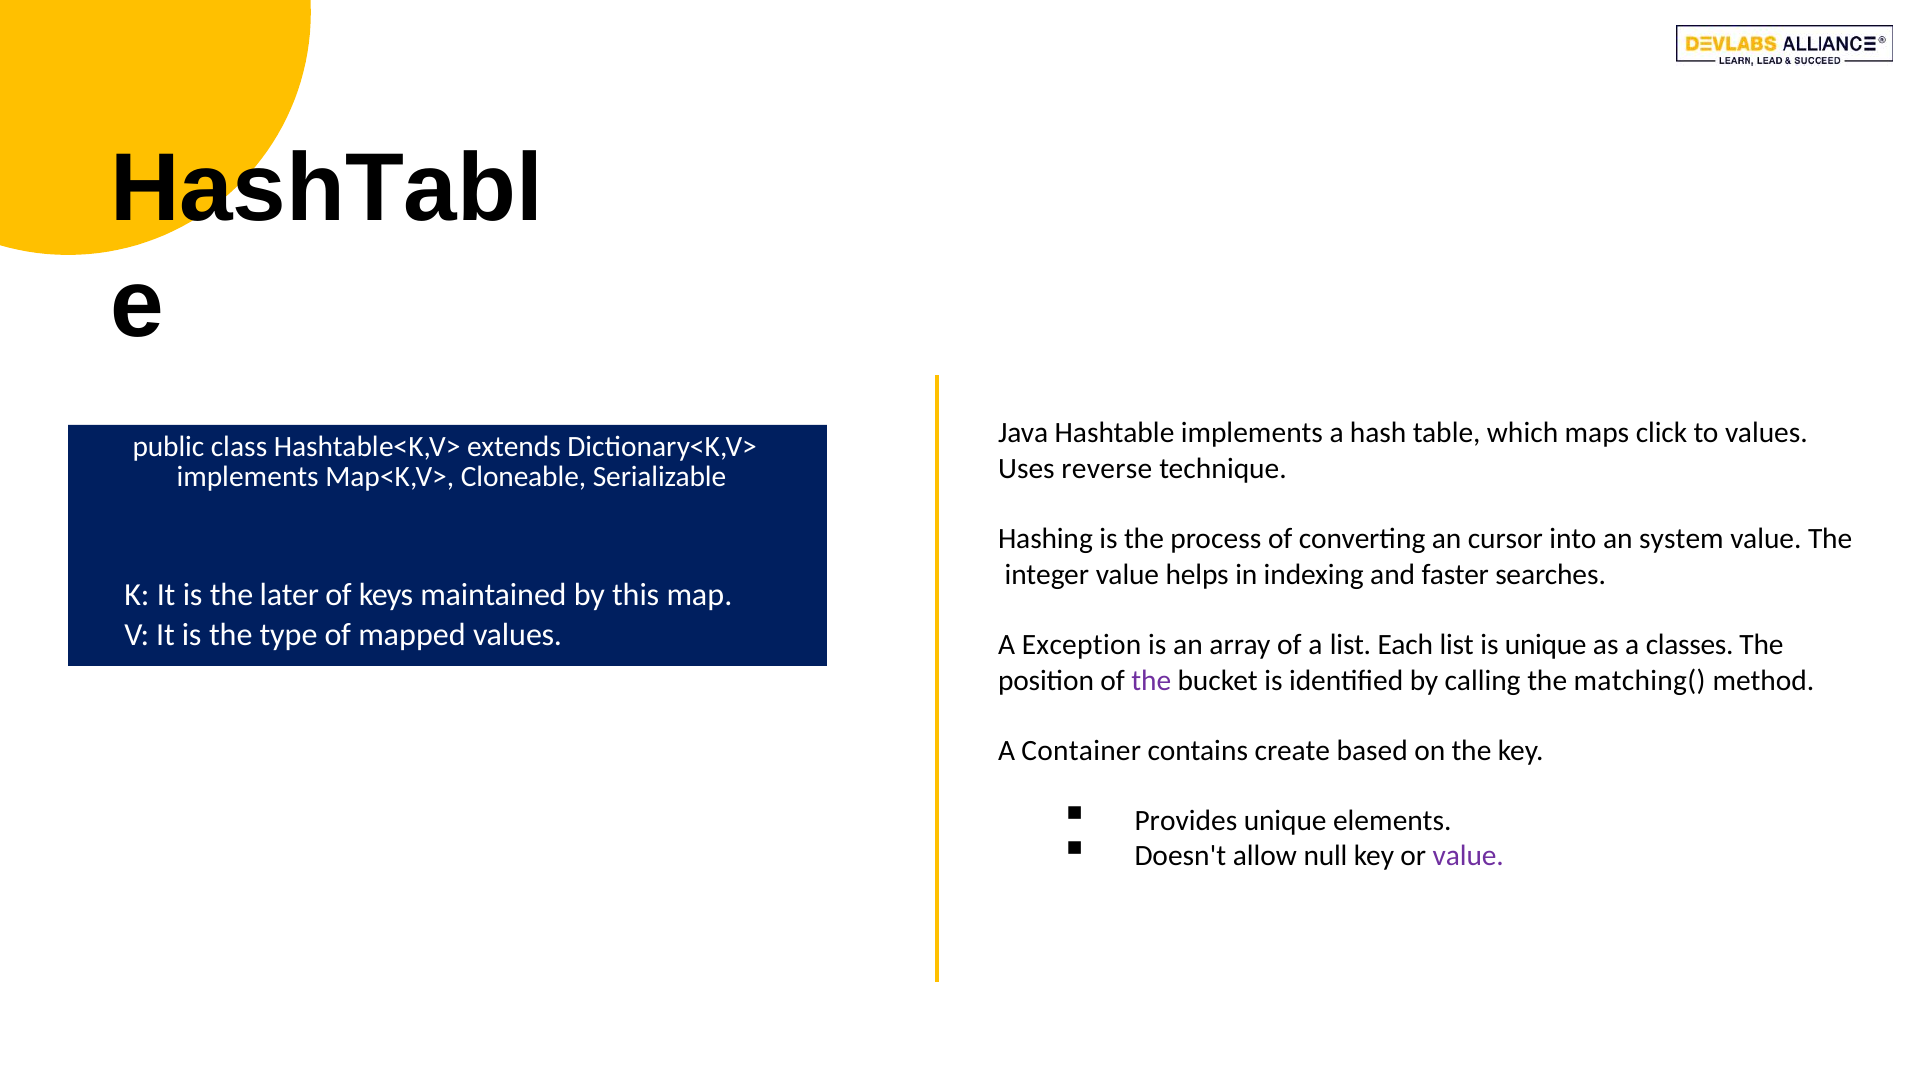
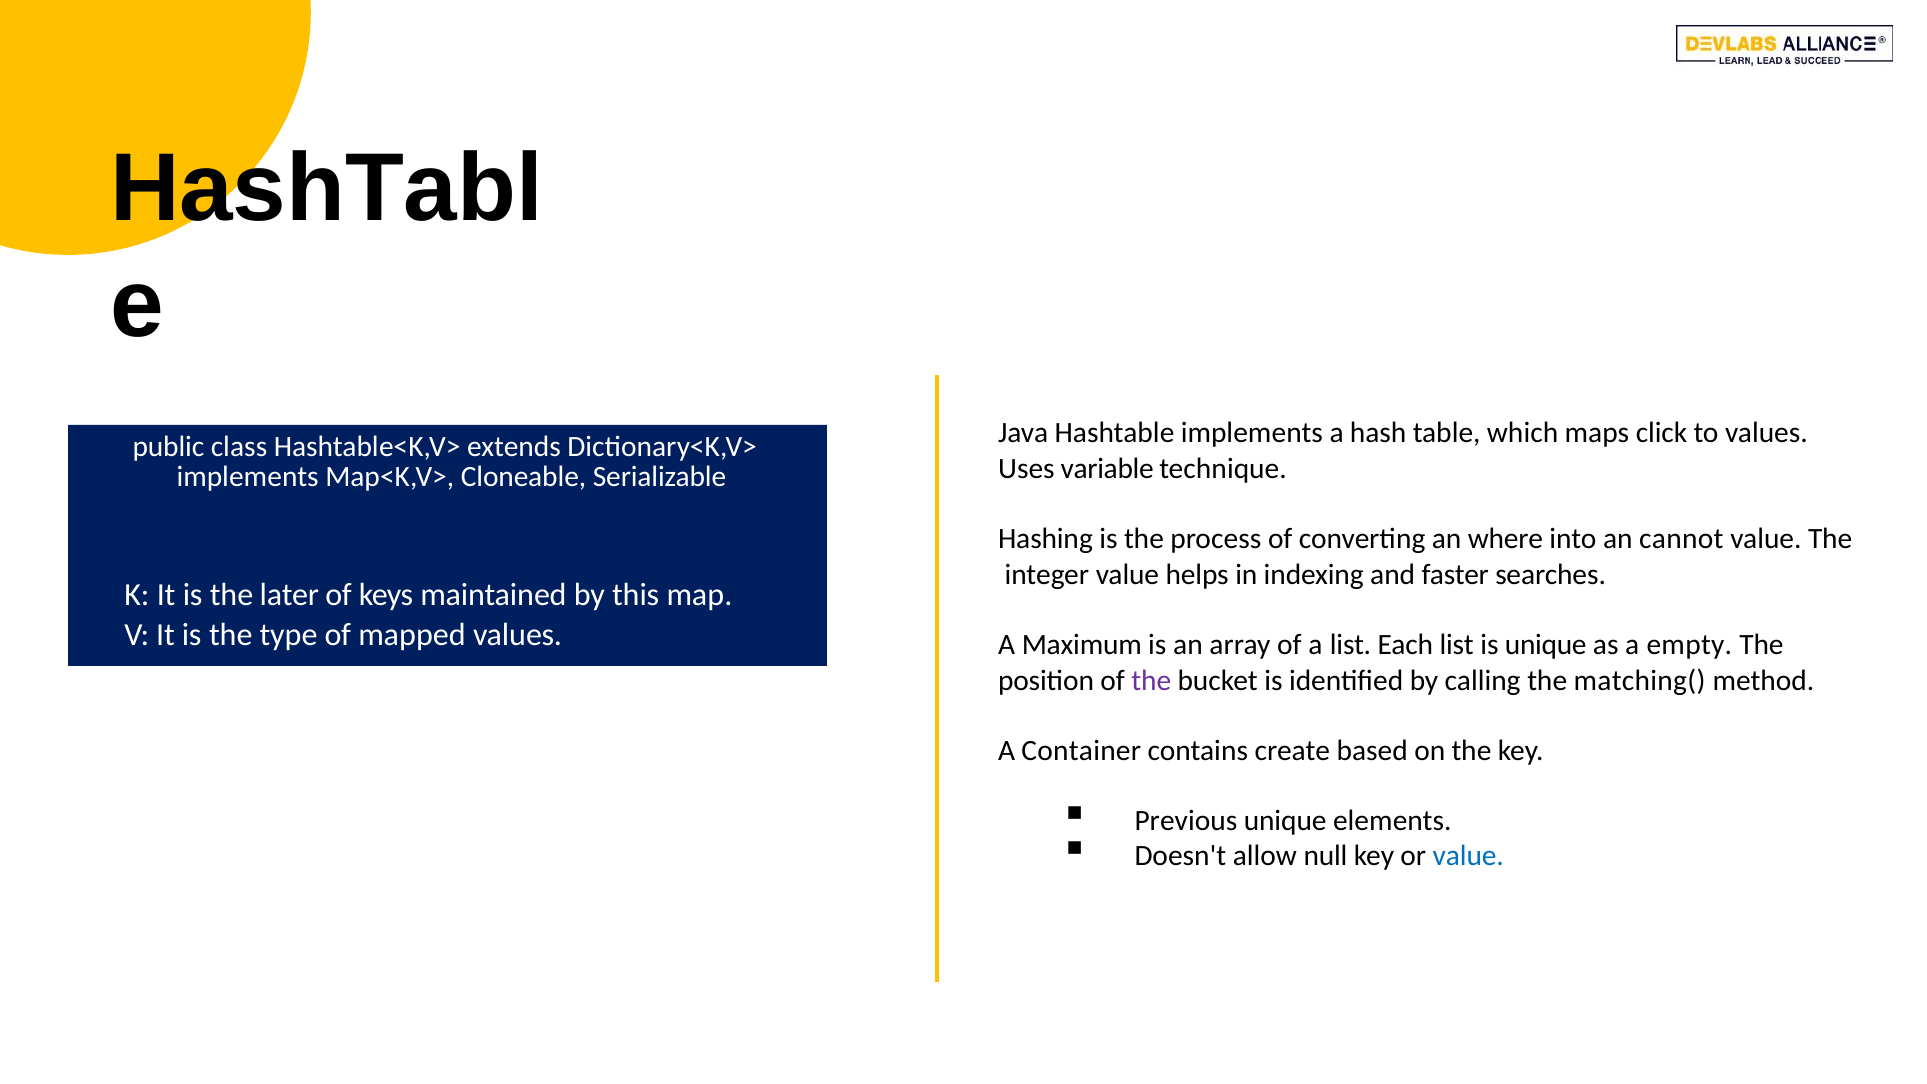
reverse: reverse -> variable
cursor: cursor -> where
system: system -> cannot
Exception: Exception -> Maximum
classes: classes -> empty
Provides: Provides -> Previous
value at (1468, 856) colour: purple -> blue
